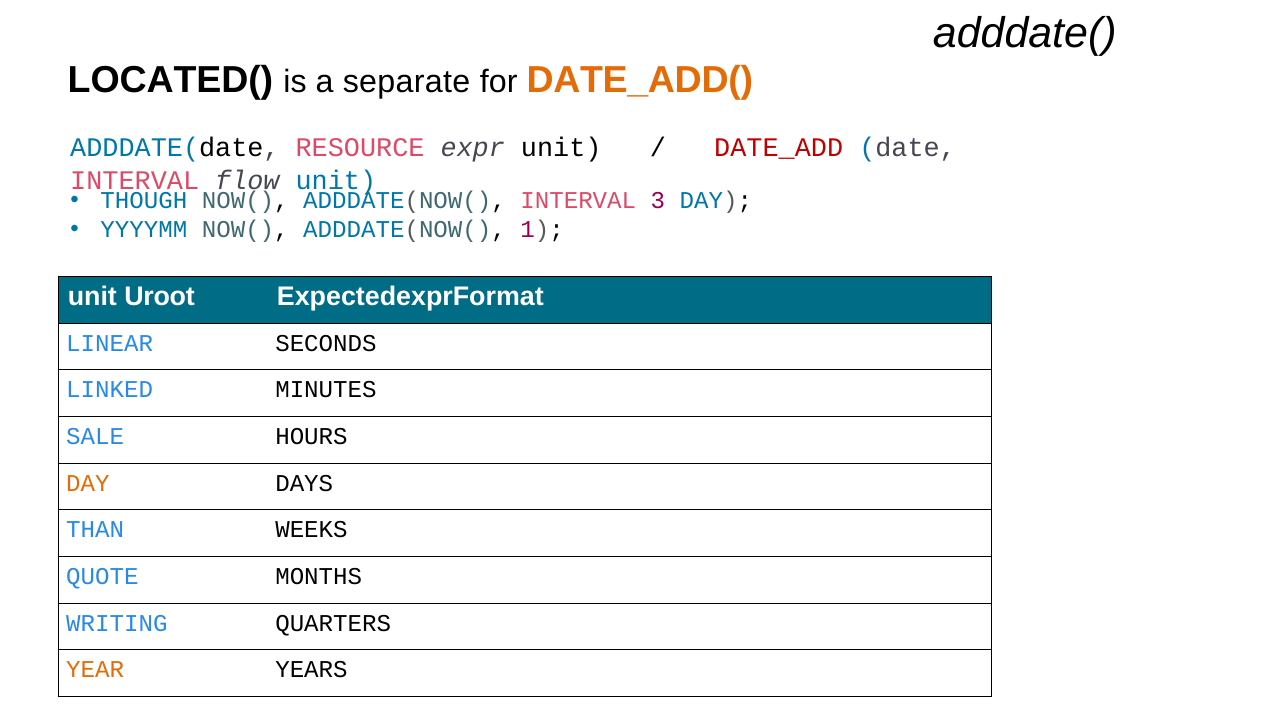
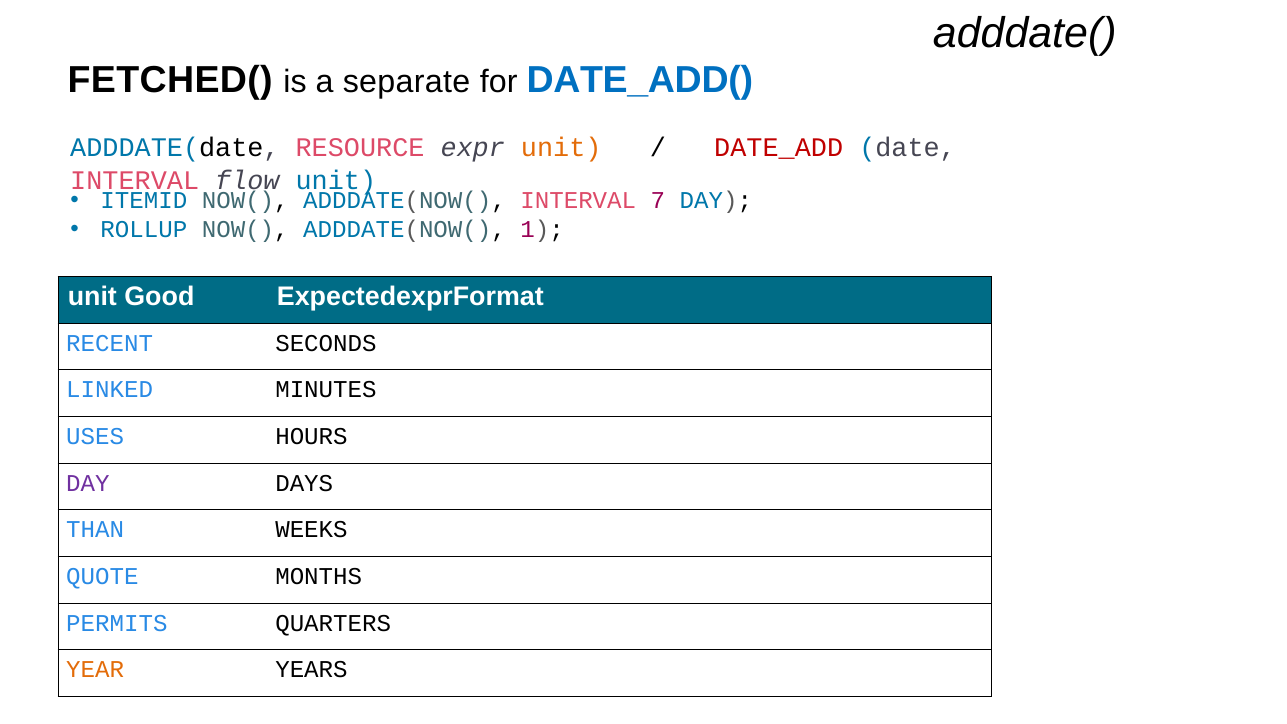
LOCATED(: LOCATED( -> FETCHED(
DATE_ADD( colour: orange -> blue
unit at (561, 148) colour: black -> orange
THOUGH: THOUGH -> ITEMID
3: 3 -> 7
YYYYMM: YYYYMM -> ROLLUP
Uroot: Uroot -> Good
LINEAR: LINEAR -> RECENT
SALE: SALE -> USES
DAY at (88, 483) colour: orange -> purple
WRITING: WRITING -> PERMITS
